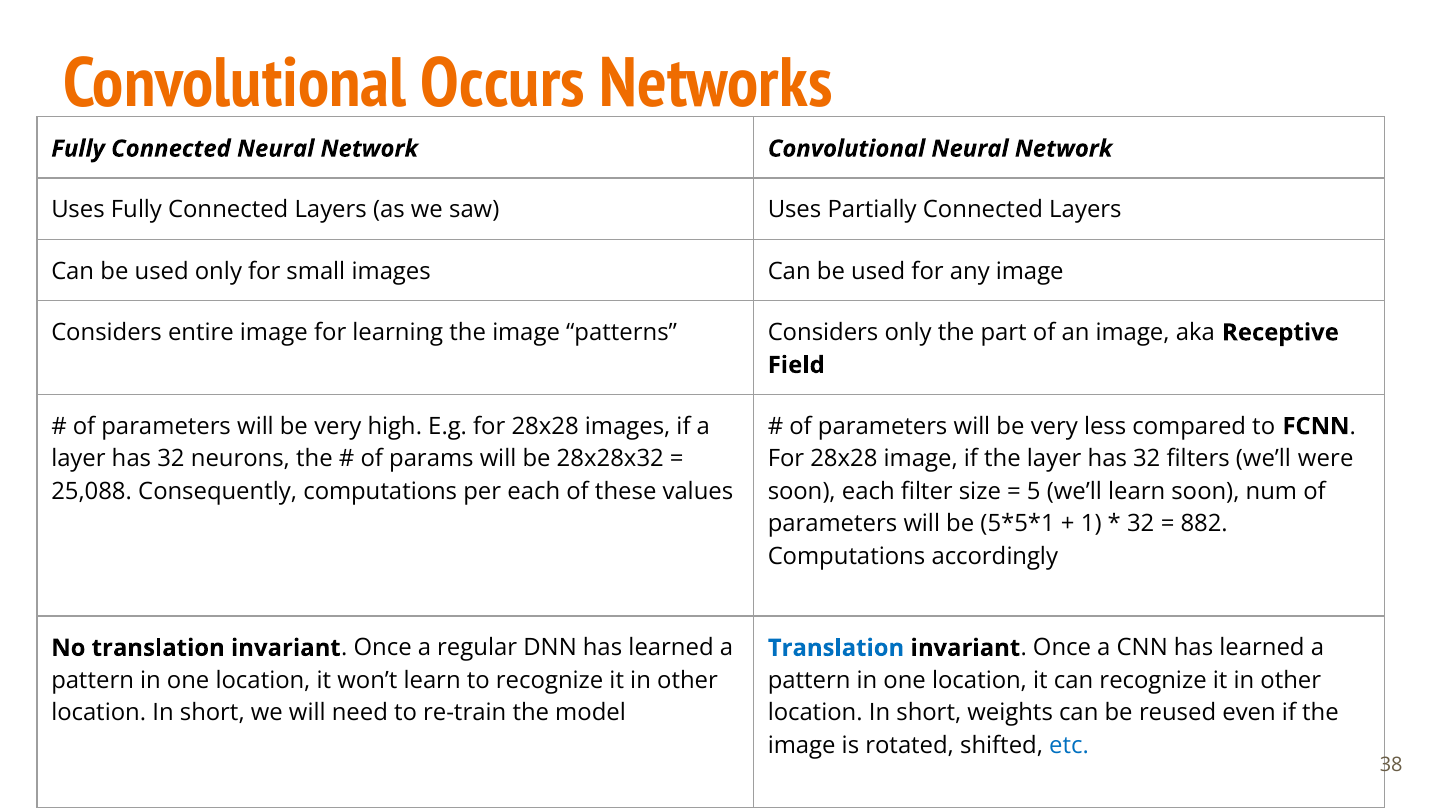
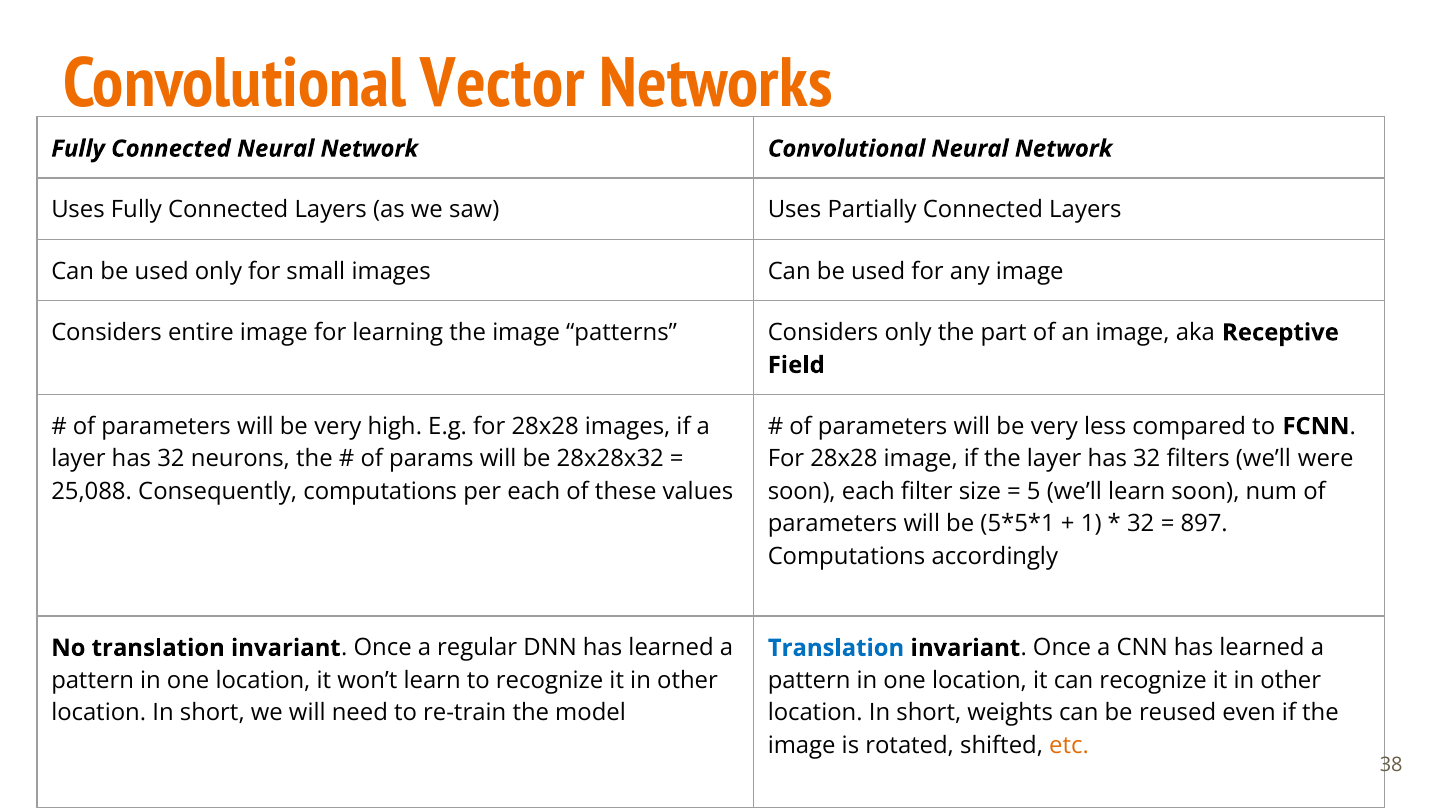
Occurs: Occurs -> Vector
882: 882 -> 897
etc colour: blue -> orange
